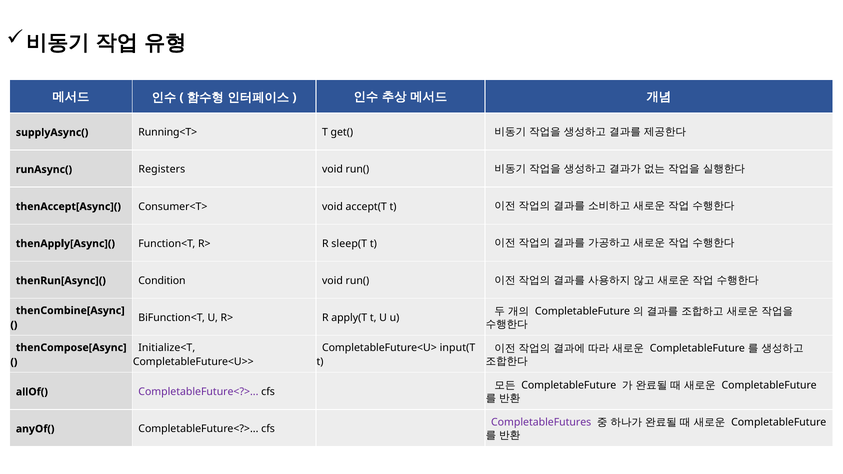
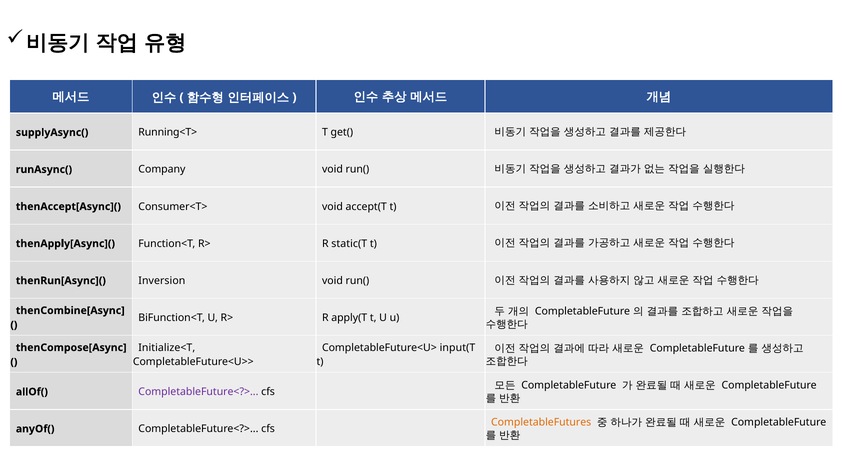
Registers: Registers -> Company
sleep(T: sleep(T -> static(T
Condition: Condition -> Inversion
CompletableFutures colour: purple -> orange
